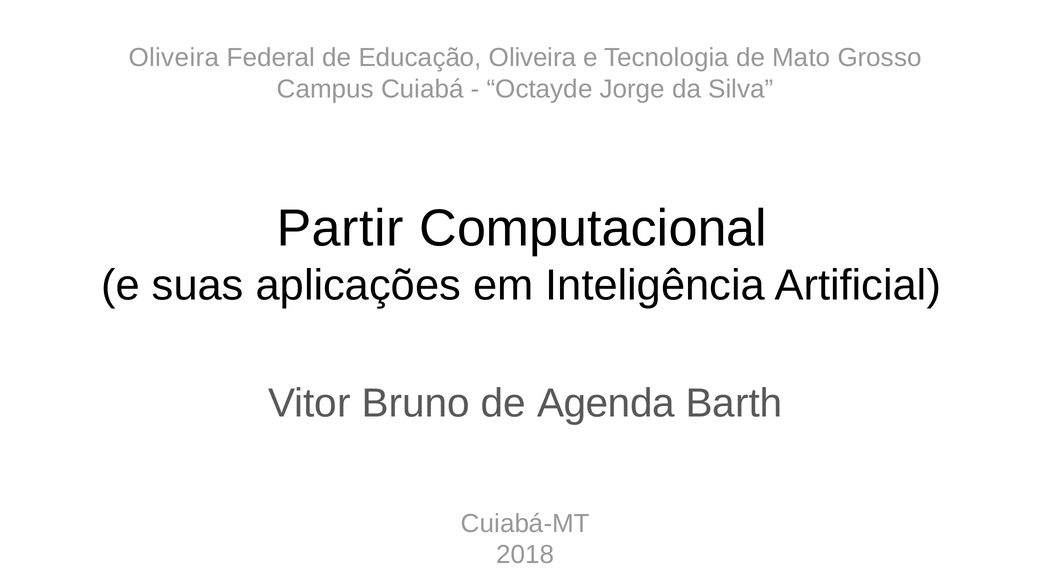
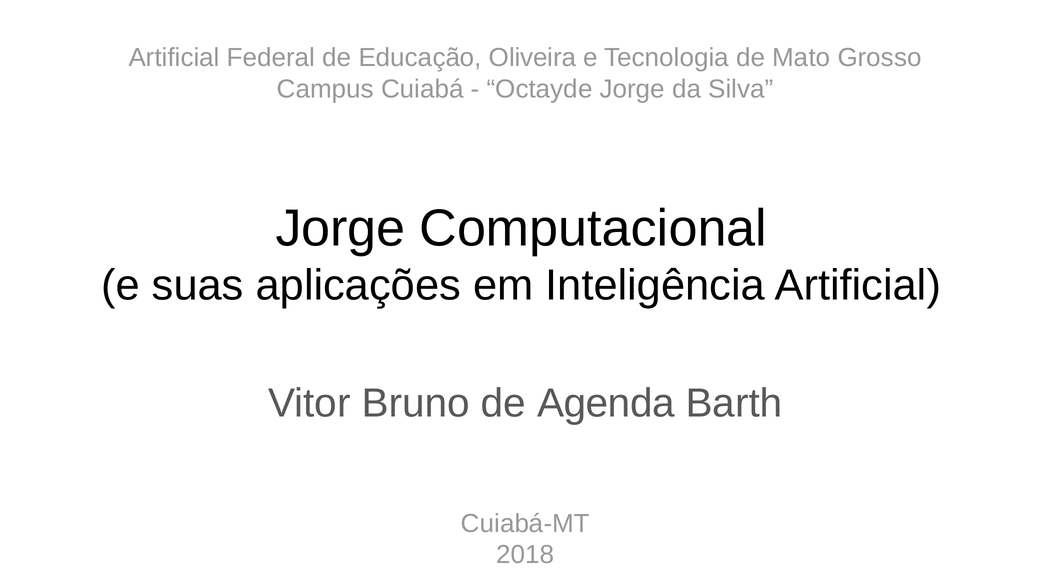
Oliveira at (174, 58): Oliveira -> Artificial
Partir at (340, 229): Partir -> Jorge
